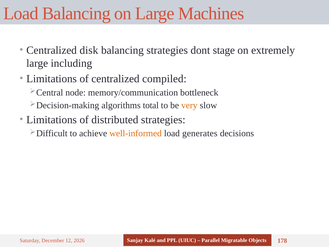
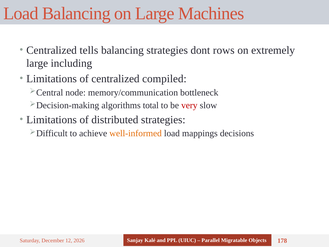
disk: disk -> tells
stage: stage -> rows
very colour: orange -> red
generates: generates -> mappings
